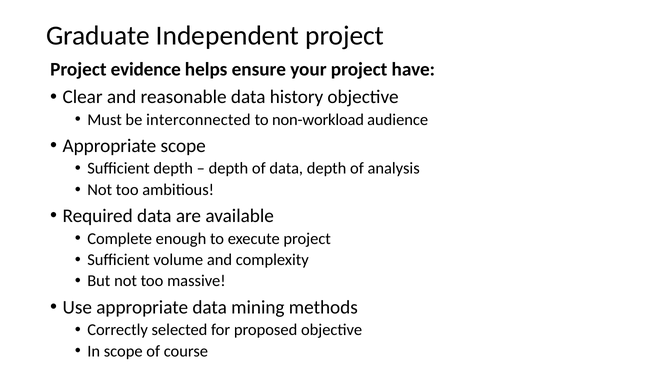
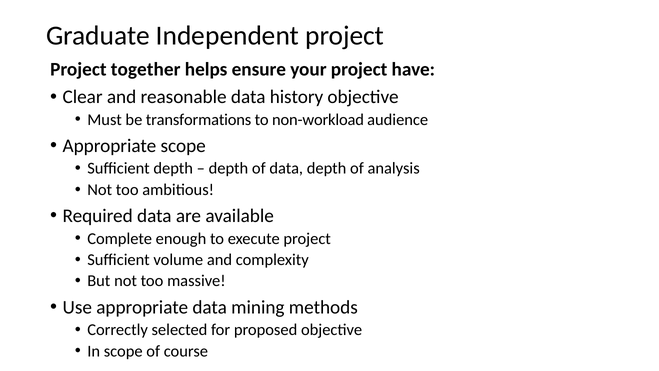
evidence: evidence -> together
interconnected: interconnected -> transformations
